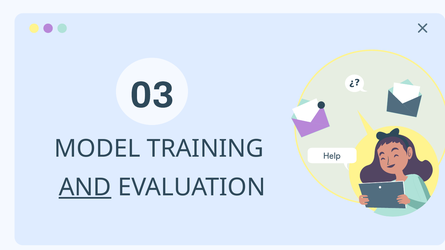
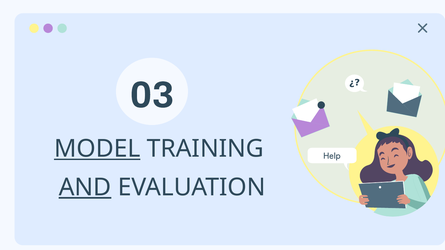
MODEL underline: none -> present
